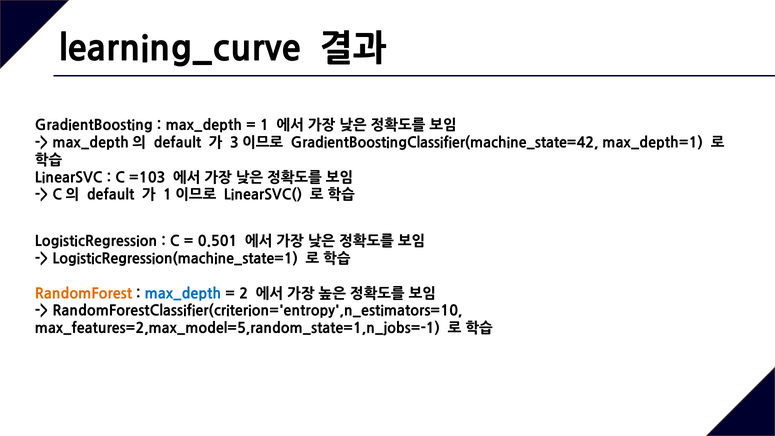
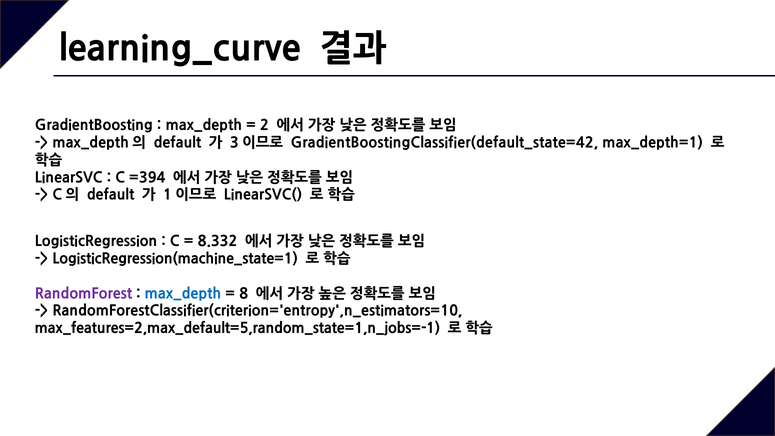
1: 1 -> 2
GradientBoostingClassifier(machine_state=42: GradientBoostingClassifier(machine_state=42 -> GradientBoostingClassifier(default_state=42
=103: =103 -> =394
0.501: 0.501 -> 8.332
RandomForest colour: orange -> purple
2: 2 -> 8
max_features=2,max_model=5,random_state=1,n_jobs=-1: max_features=2,max_model=5,random_state=1,n_jobs=-1 -> max_features=2,max_default=5,random_state=1,n_jobs=-1
